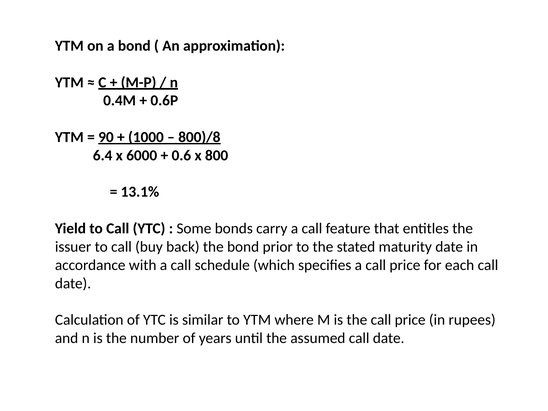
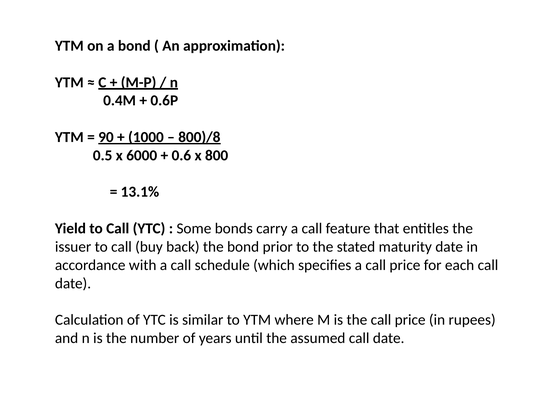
6.4: 6.4 -> 0.5
